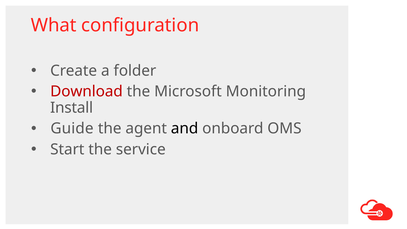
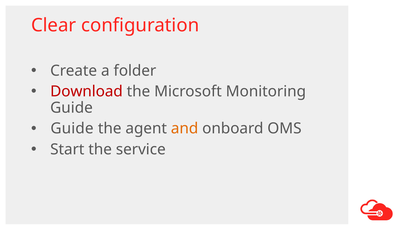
What: What -> Clear
Install at (72, 108): Install -> Guide
and colour: black -> orange
